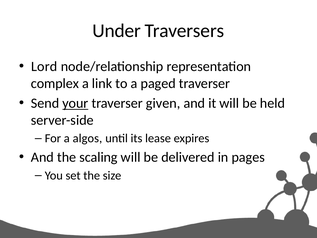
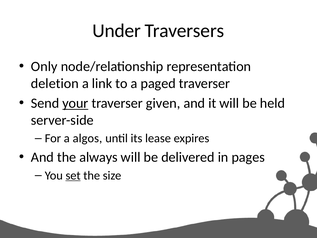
Lord: Lord -> Only
complex: complex -> deletion
scaling: scaling -> always
set underline: none -> present
